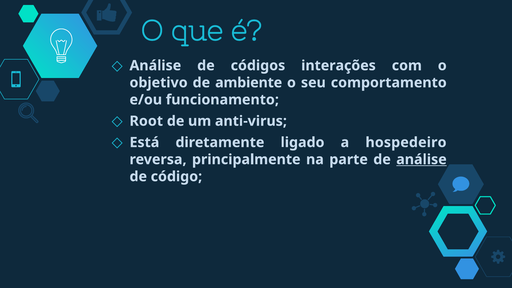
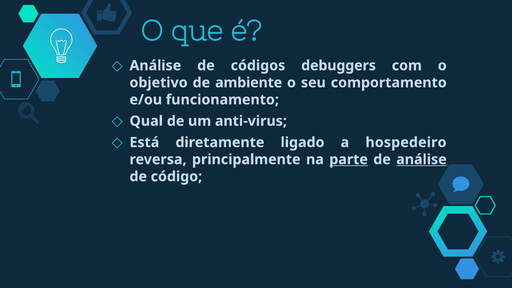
interações: interações -> debuggers
Root: Root -> Qual
parte underline: none -> present
